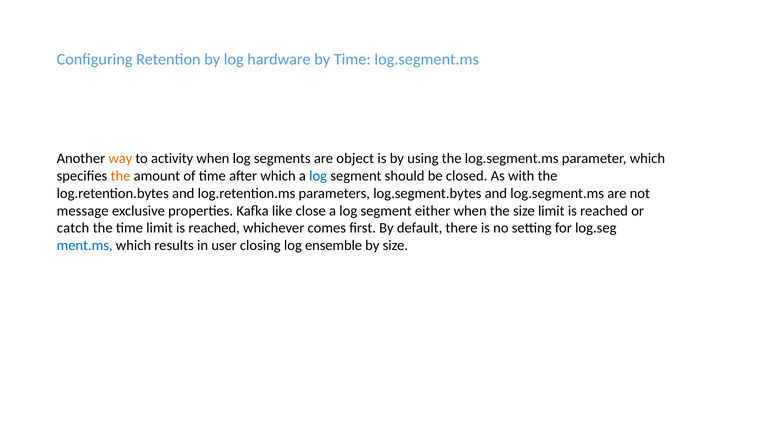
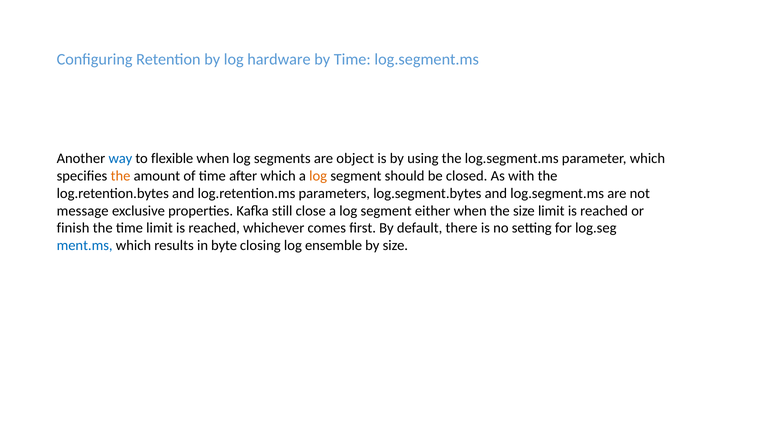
way colour: orange -> blue
activity: activity -> flexible
log at (318, 176) colour: blue -> orange
like: like -> still
catch: catch -> finish
user: user -> byte
